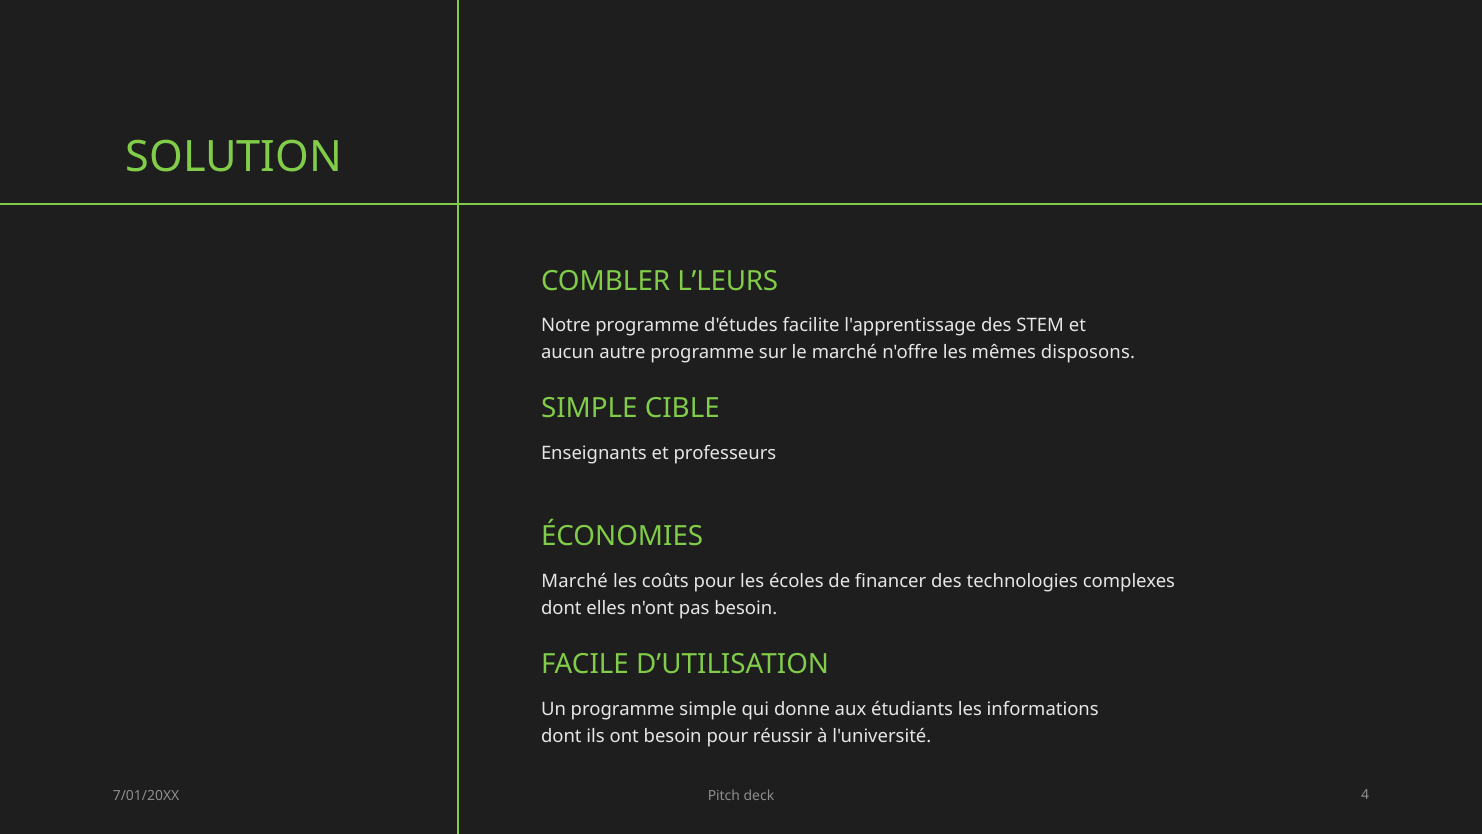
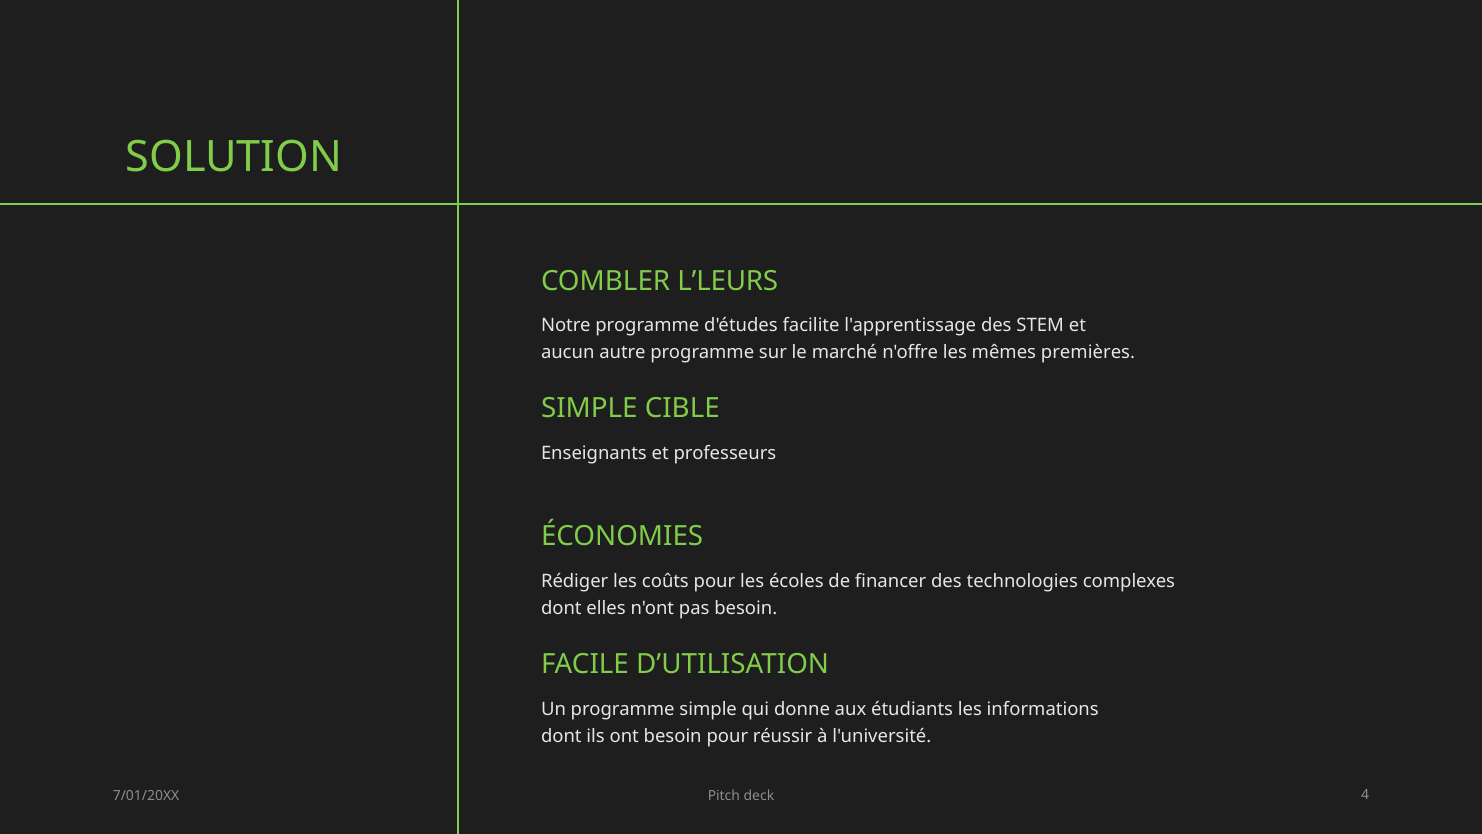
disposons: disposons -> premières
Marché at (575, 581): Marché -> Rédiger
